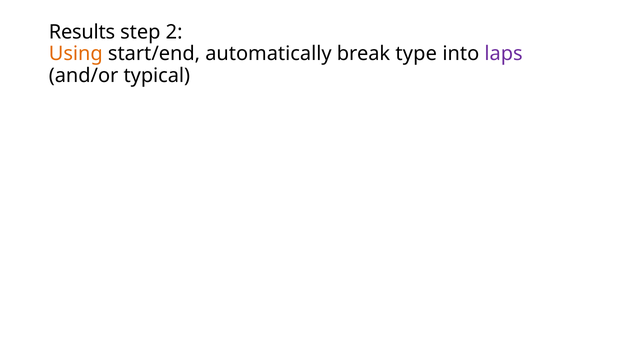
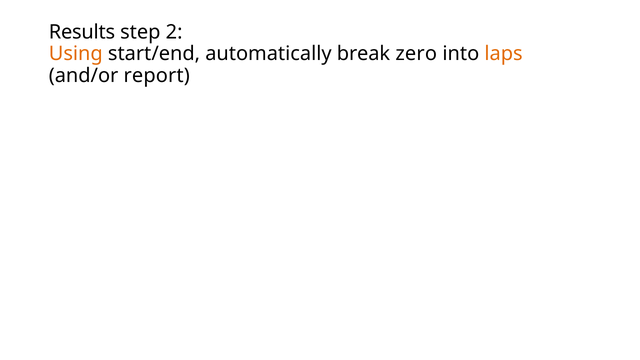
type: type -> zero
laps colour: purple -> orange
typical: typical -> report
